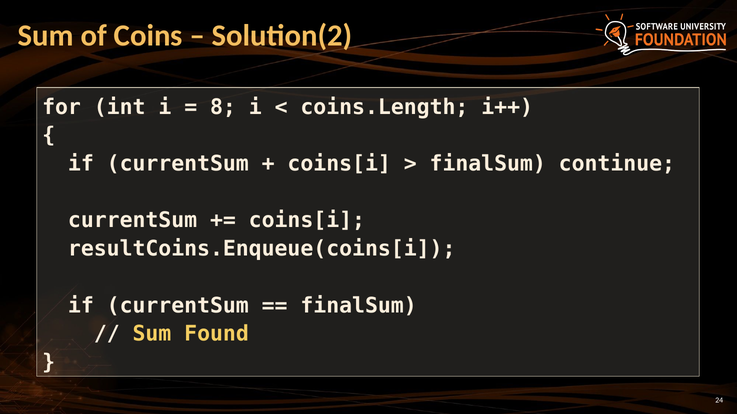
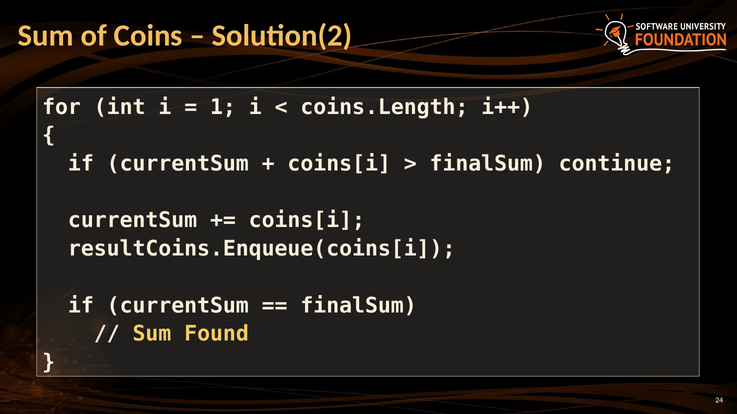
8: 8 -> 1
